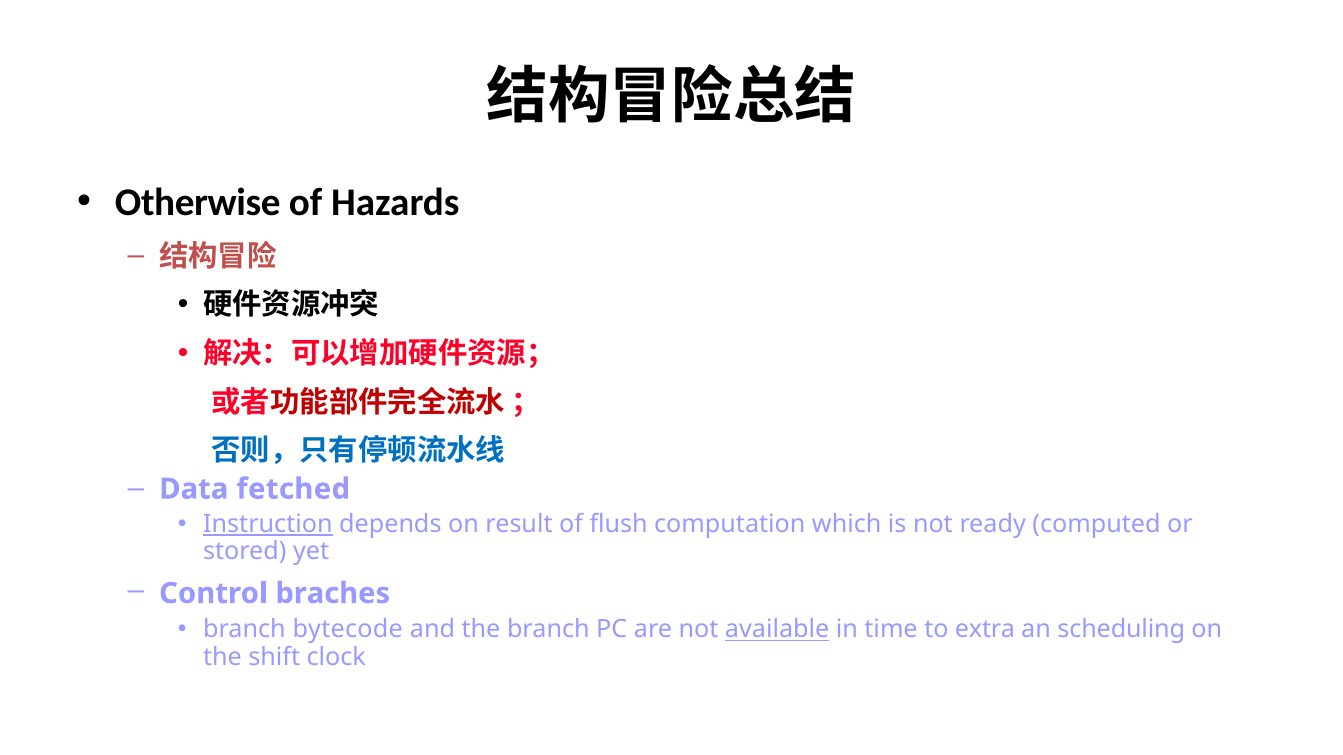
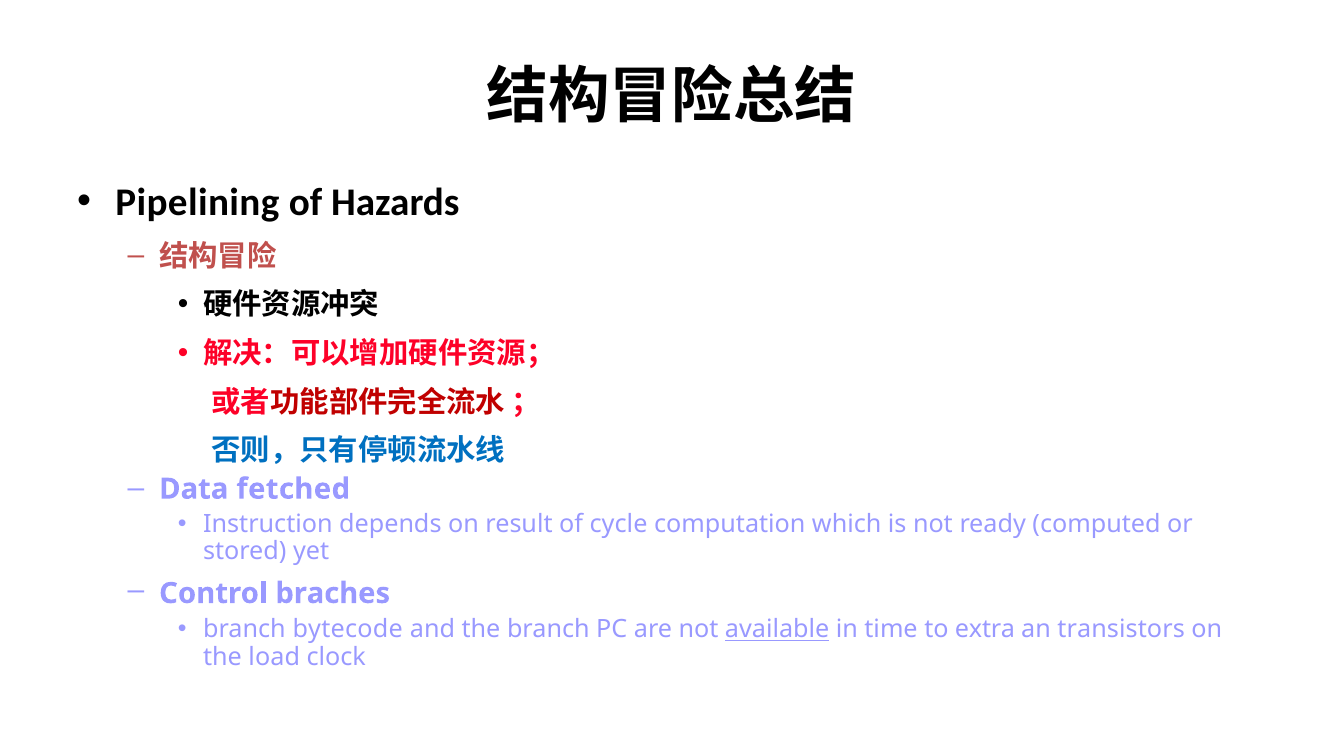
Otherwise: Otherwise -> Pipelining
Instruction underline: present -> none
flush: flush -> cycle
scheduling: scheduling -> transistors
shift: shift -> load
